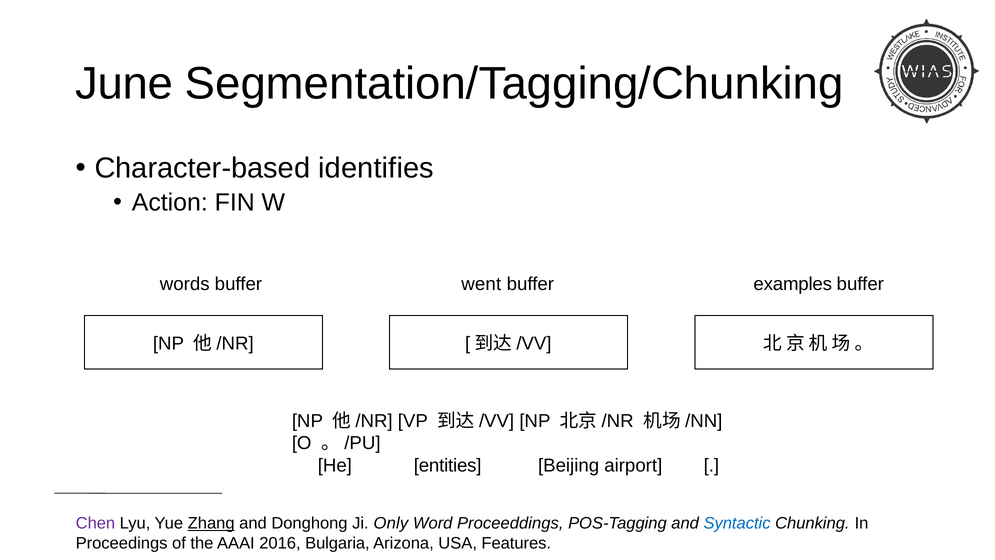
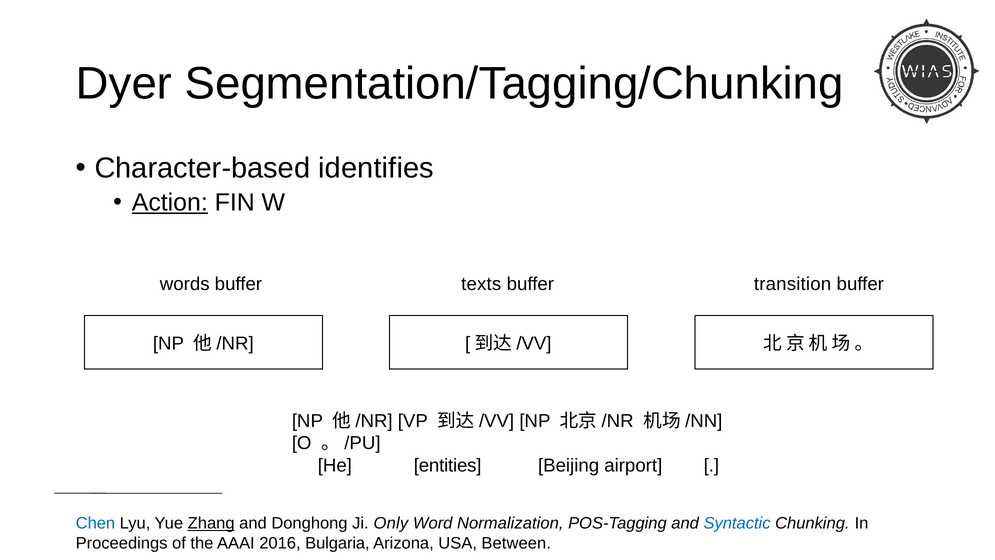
June: June -> Dyer
Action underline: none -> present
went: went -> texts
examples: examples -> transition
Chen colour: purple -> blue
Proceeddings: Proceeddings -> Normalization
Features: Features -> Between
